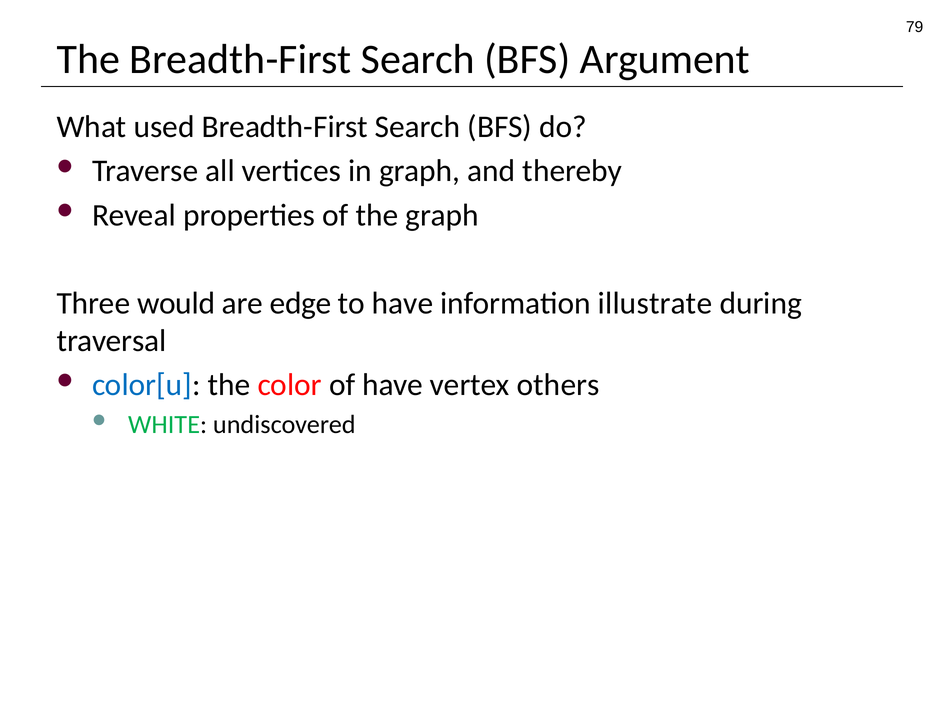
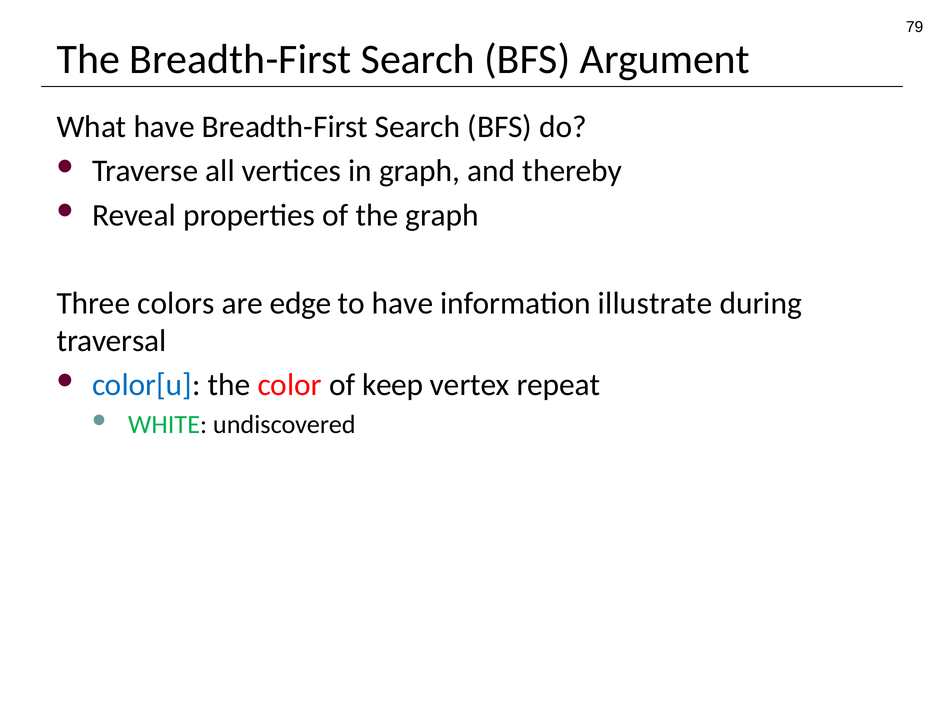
What used: used -> have
would: would -> colors
of have: have -> keep
others: others -> repeat
